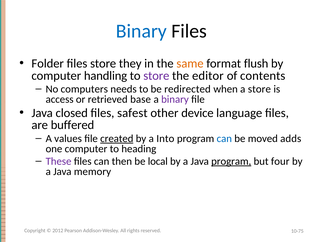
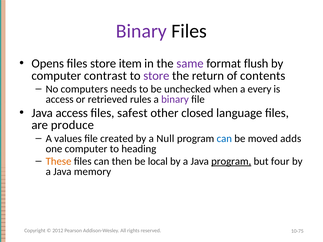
Binary at (141, 31) colour: blue -> purple
Folder: Folder -> Opens
they: they -> item
same colour: orange -> purple
handling: handling -> contrast
editor: editor -> return
redirected: redirected -> unchecked
a store: store -> every
base: base -> rules
Java closed: closed -> access
device: device -> closed
buffered: buffered -> produce
created underline: present -> none
Into: Into -> Null
These colour: purple -> orange
